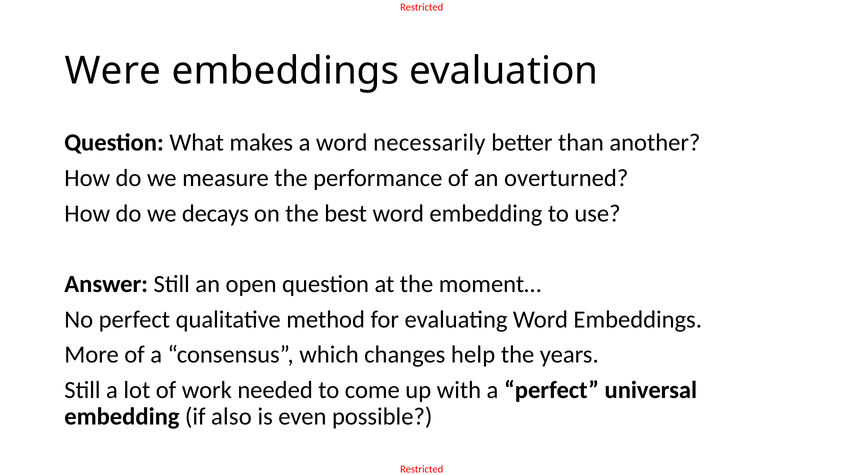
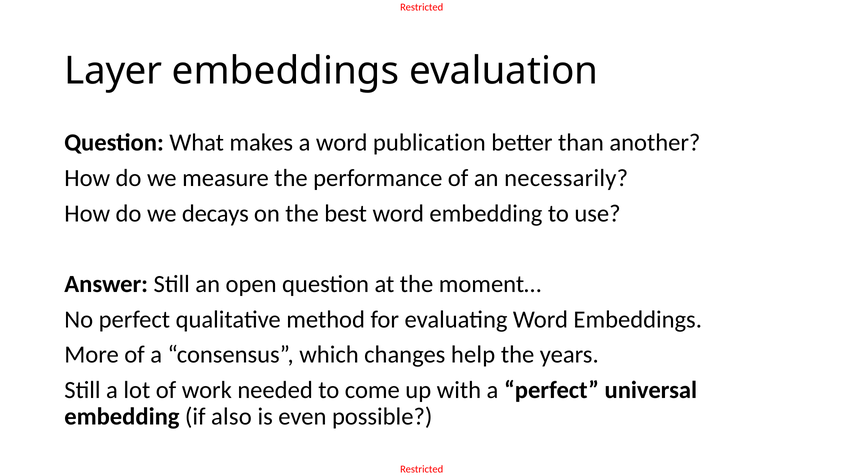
Were: Were -> Layer
necessarily: necessarily -> publication
overturned: overturned -> necessarily
